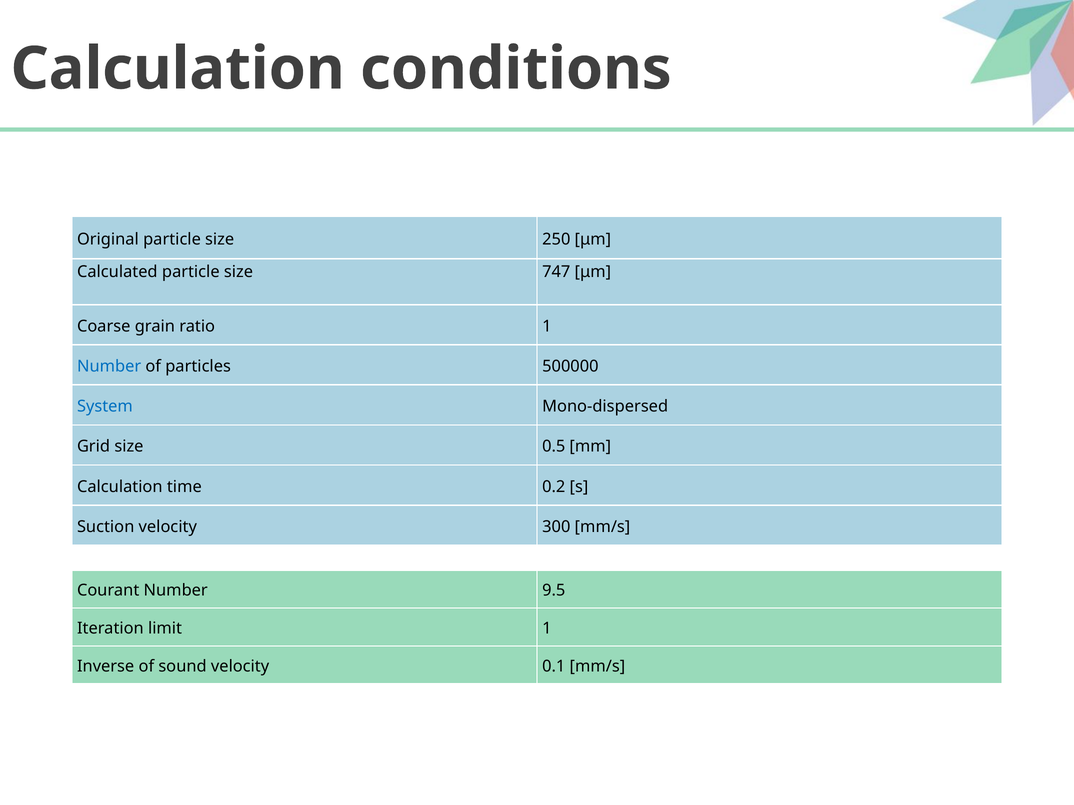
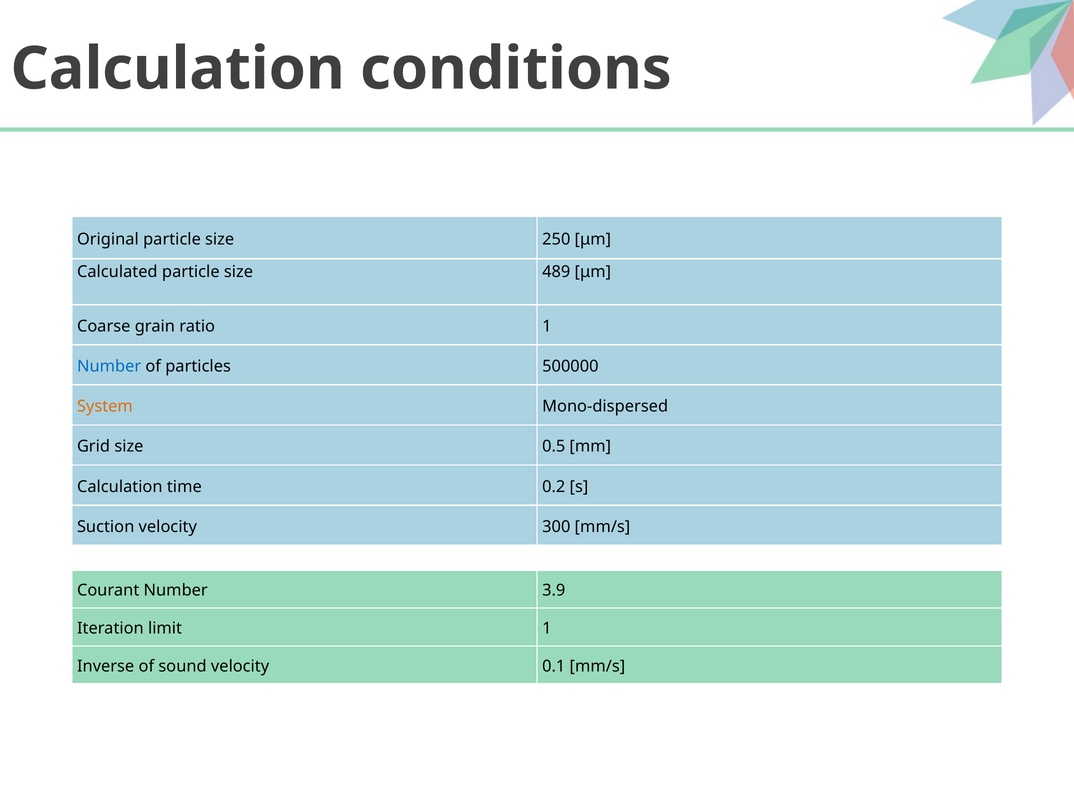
747: 747 -> 489
System colour: blue -> orange
9.5: 9.5 -> 3.9
